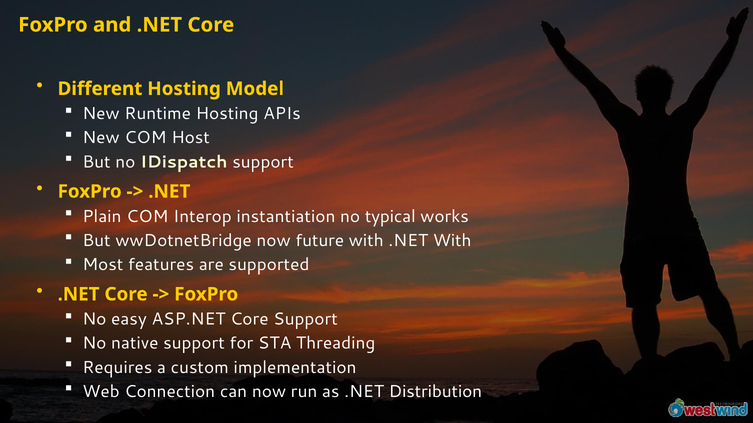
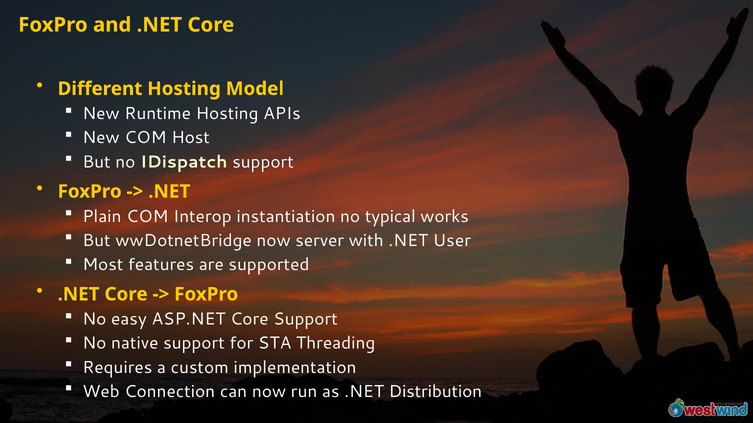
future: future -> server
.NET With: With -> User
